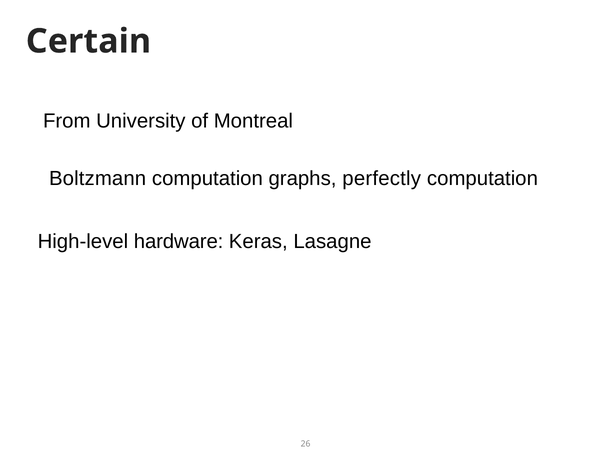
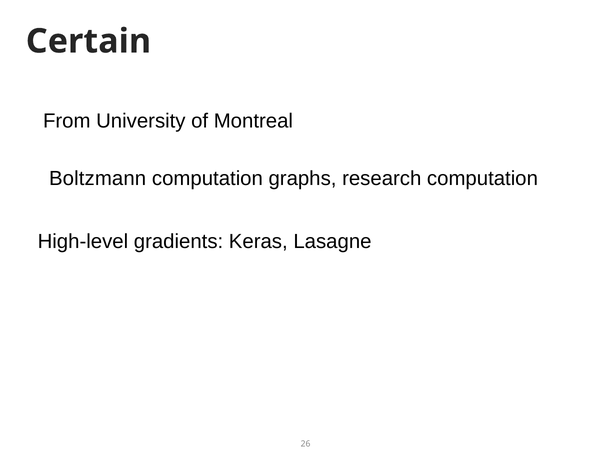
perfectly: perfectly -> research
hardware: hardware -> gradients
